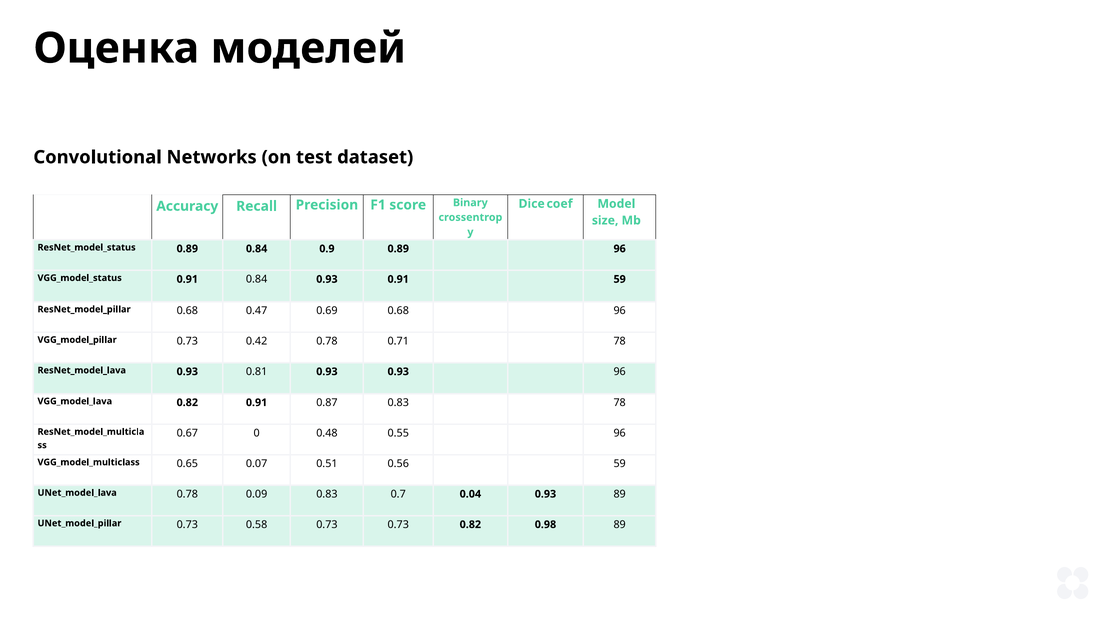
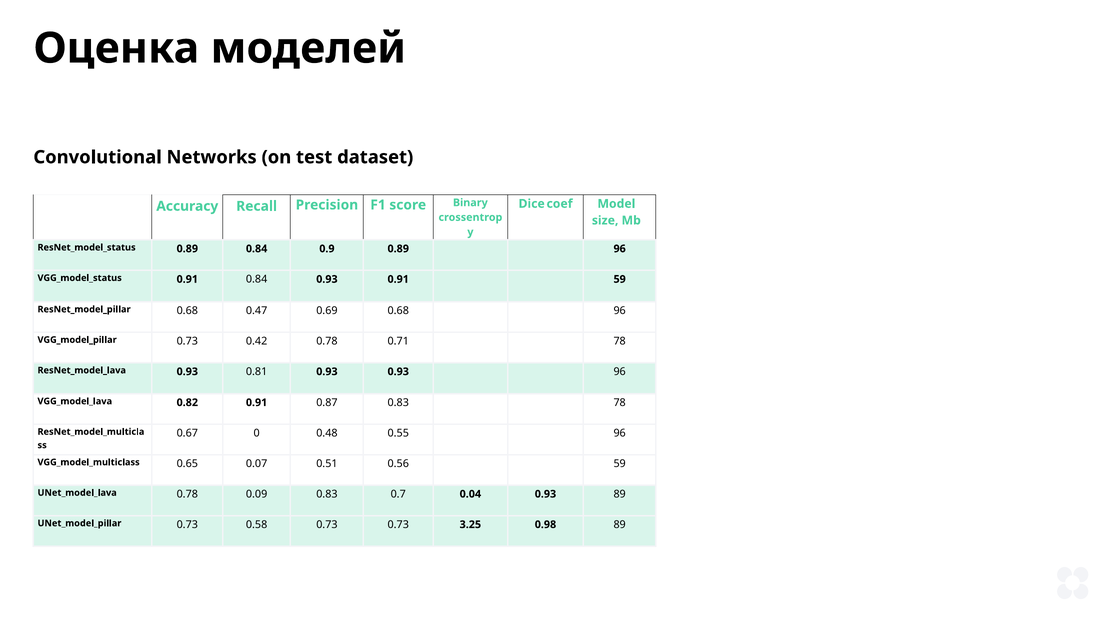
0.73 0.82: 0.82 -> 3.25
